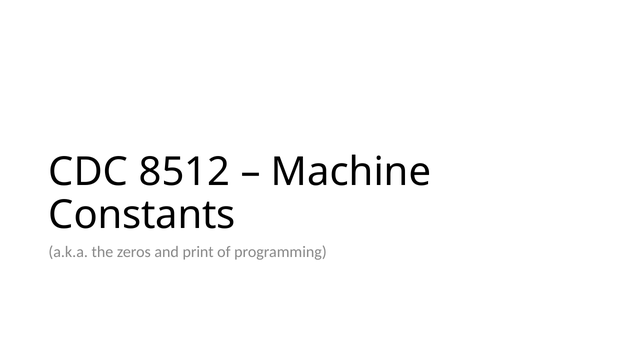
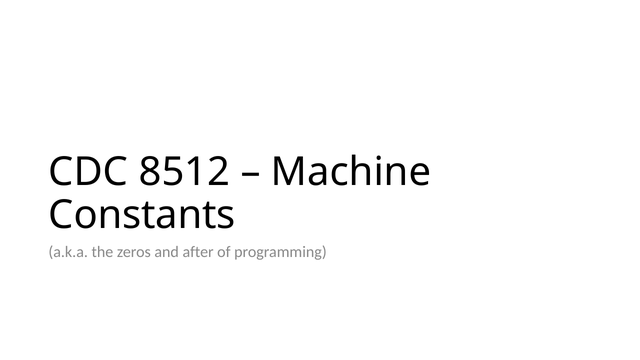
print: print -> after
